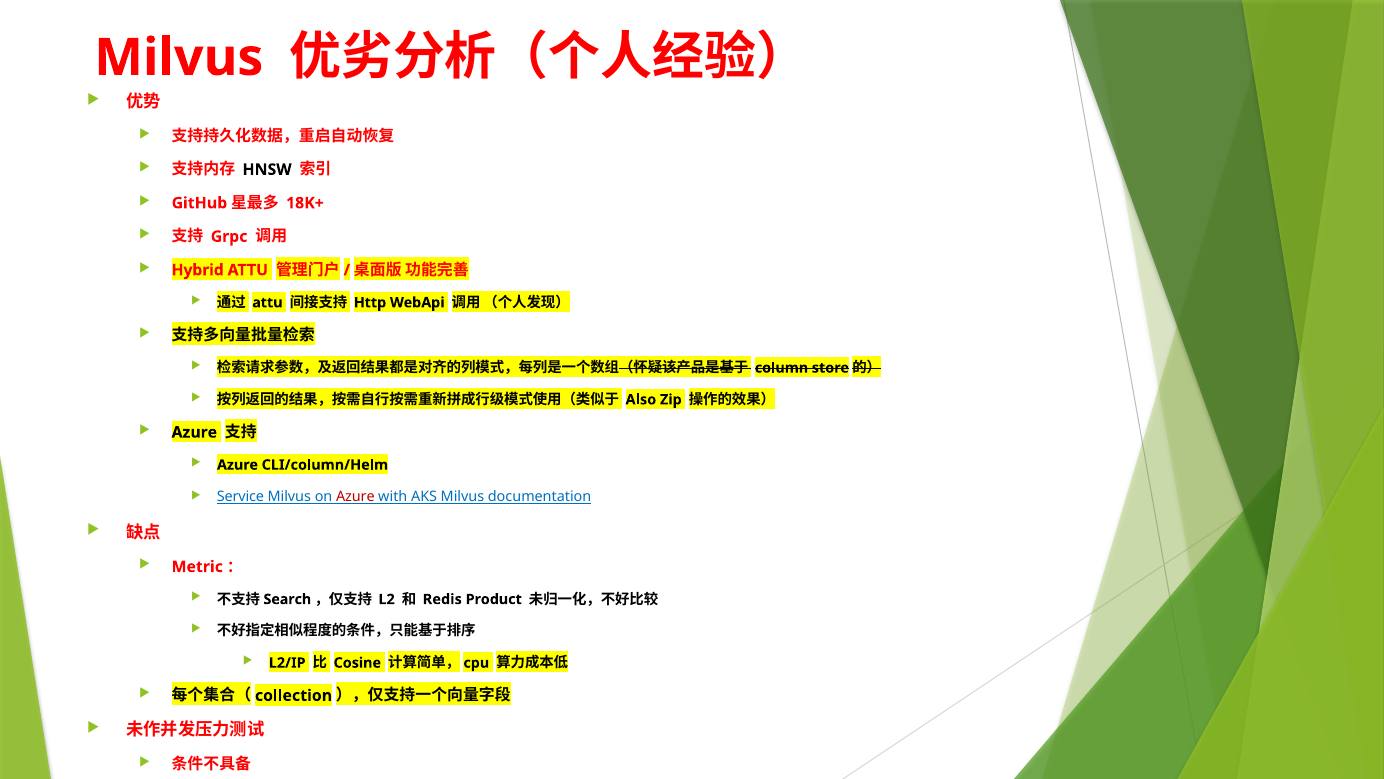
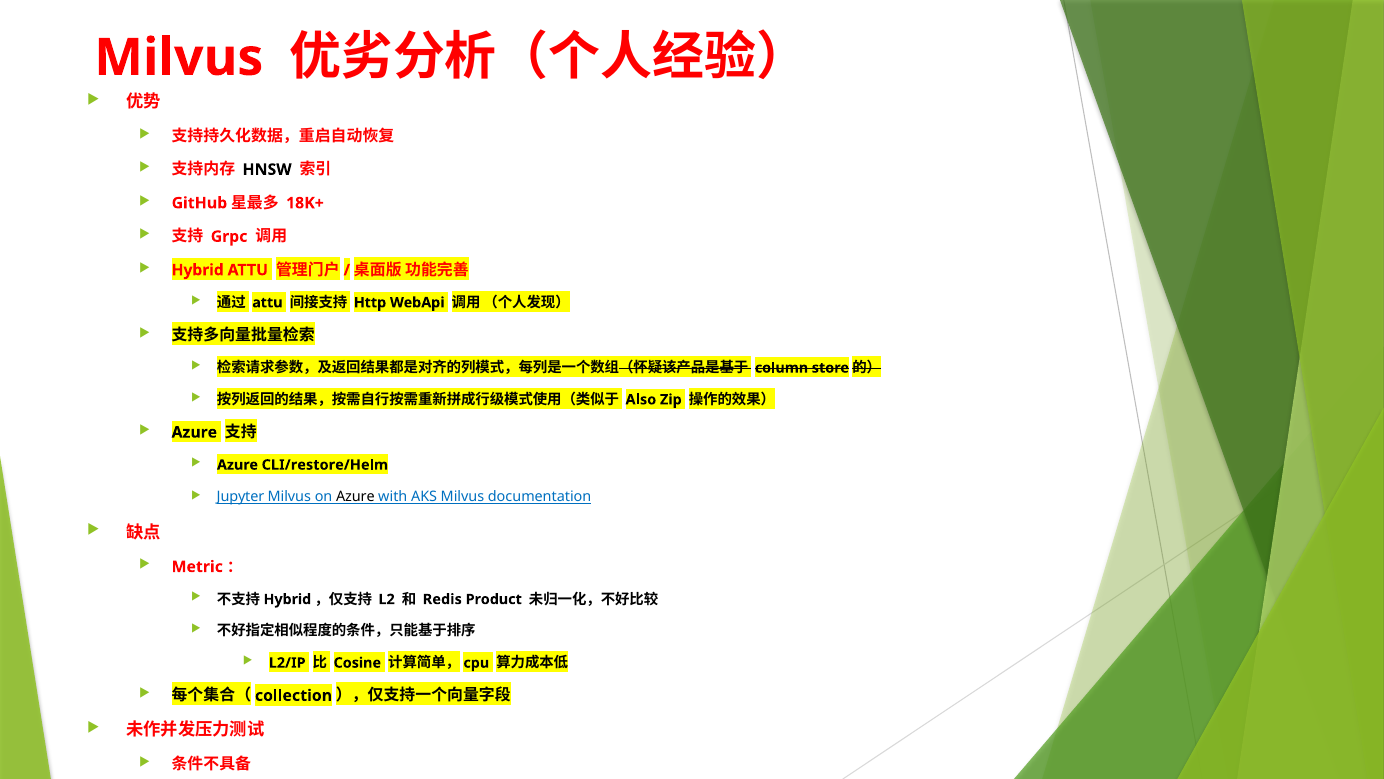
CLI/column/Helm: CLI/column/Helm -> CLI/restore/Helm
Service: Service -> Jupyter
Azure at (355, 496) colour: red -> black
Search at (287, 599): Search -> Hybrid
